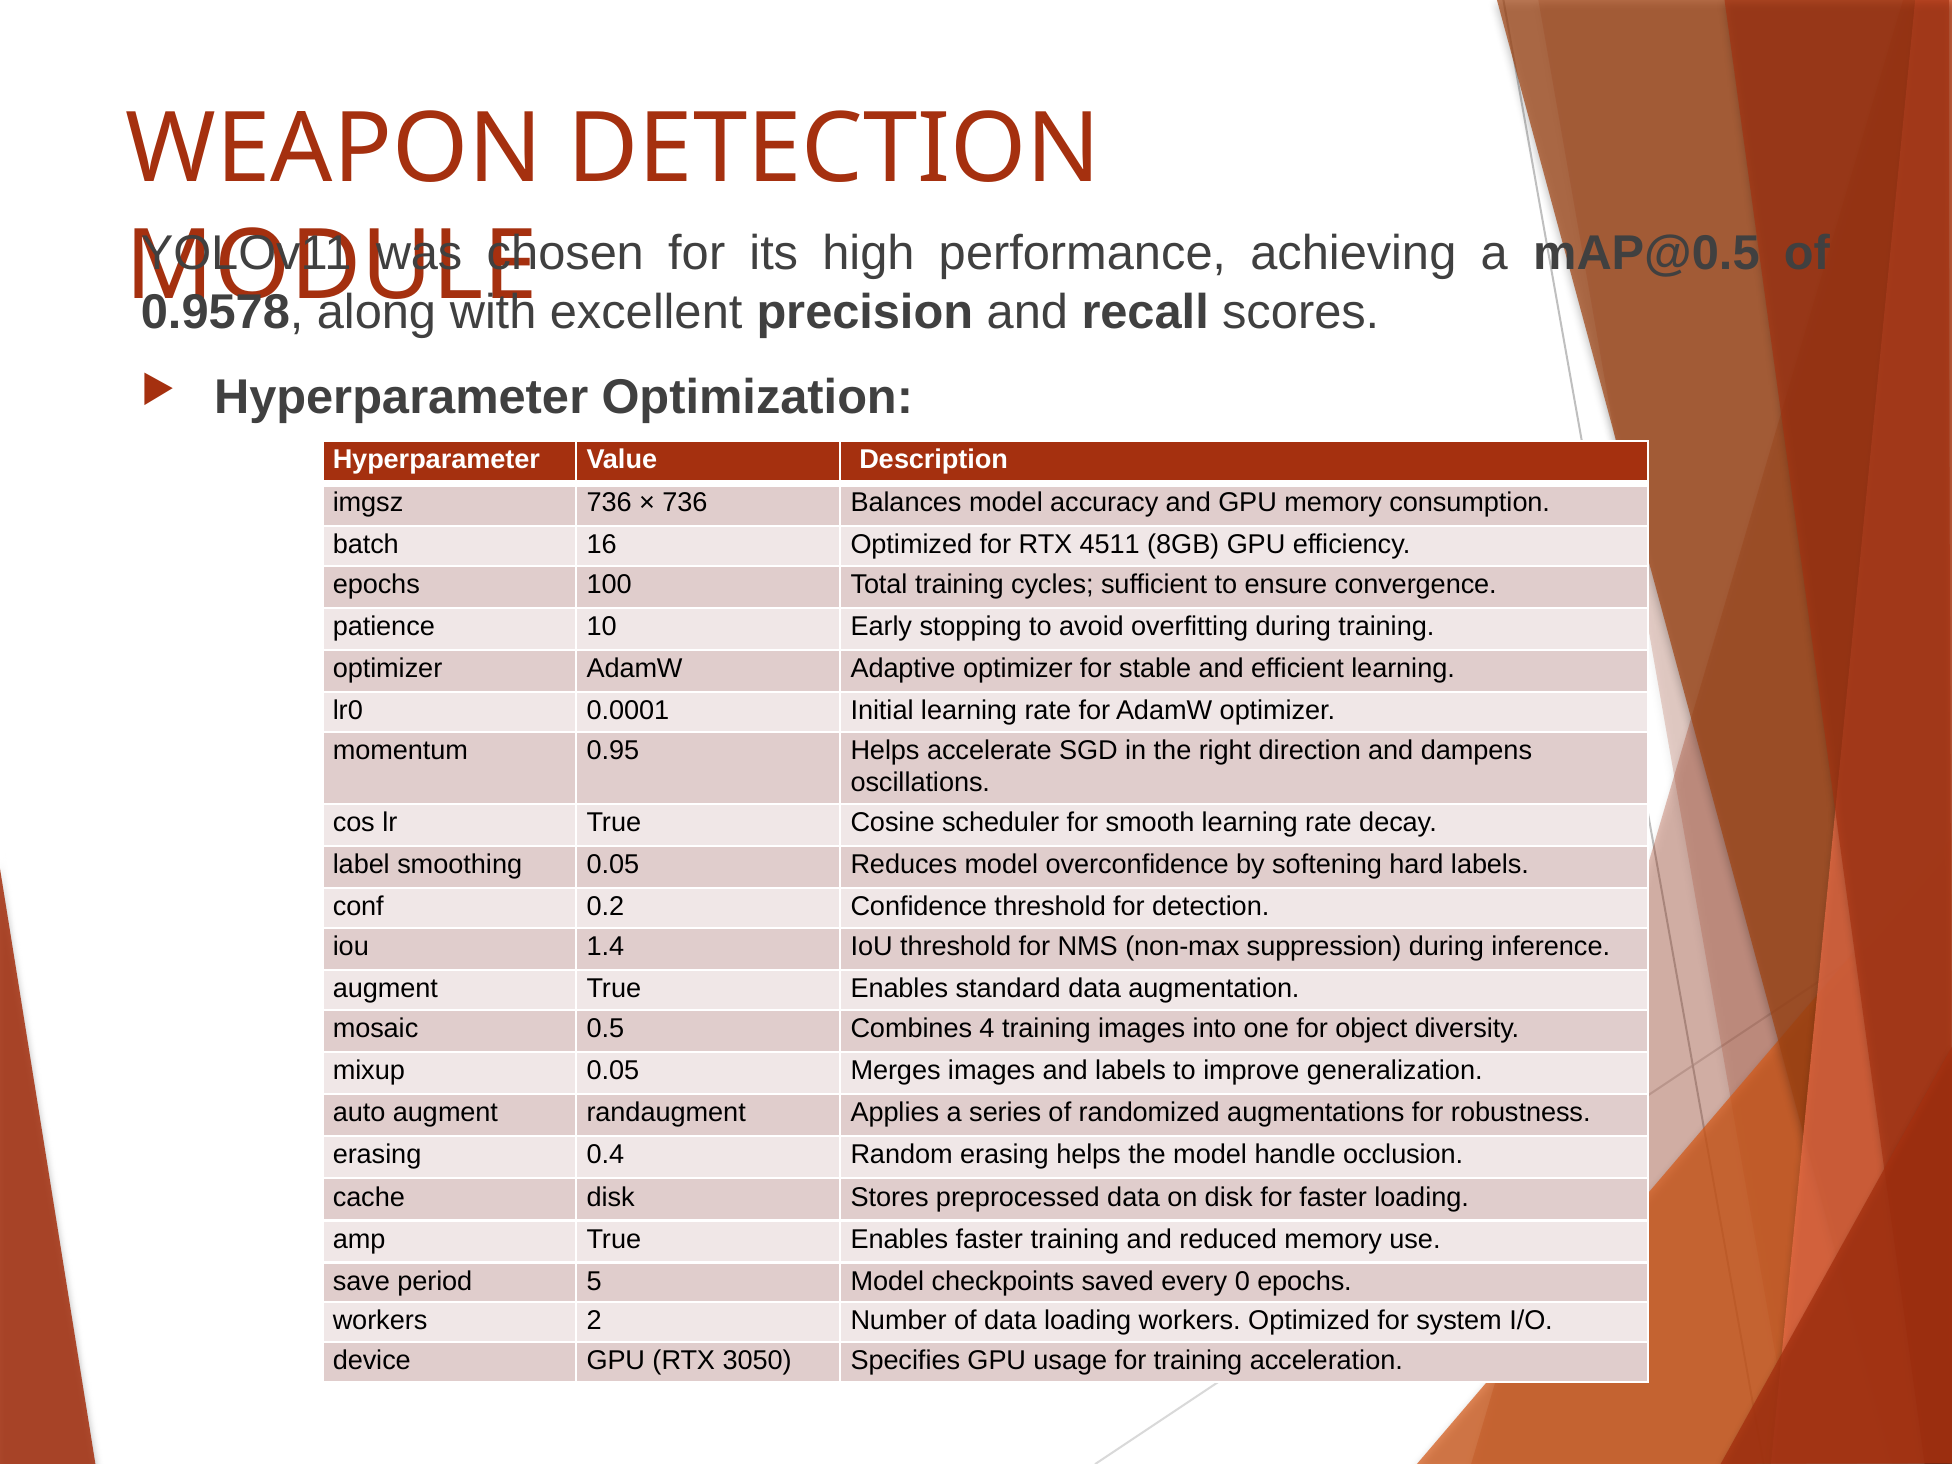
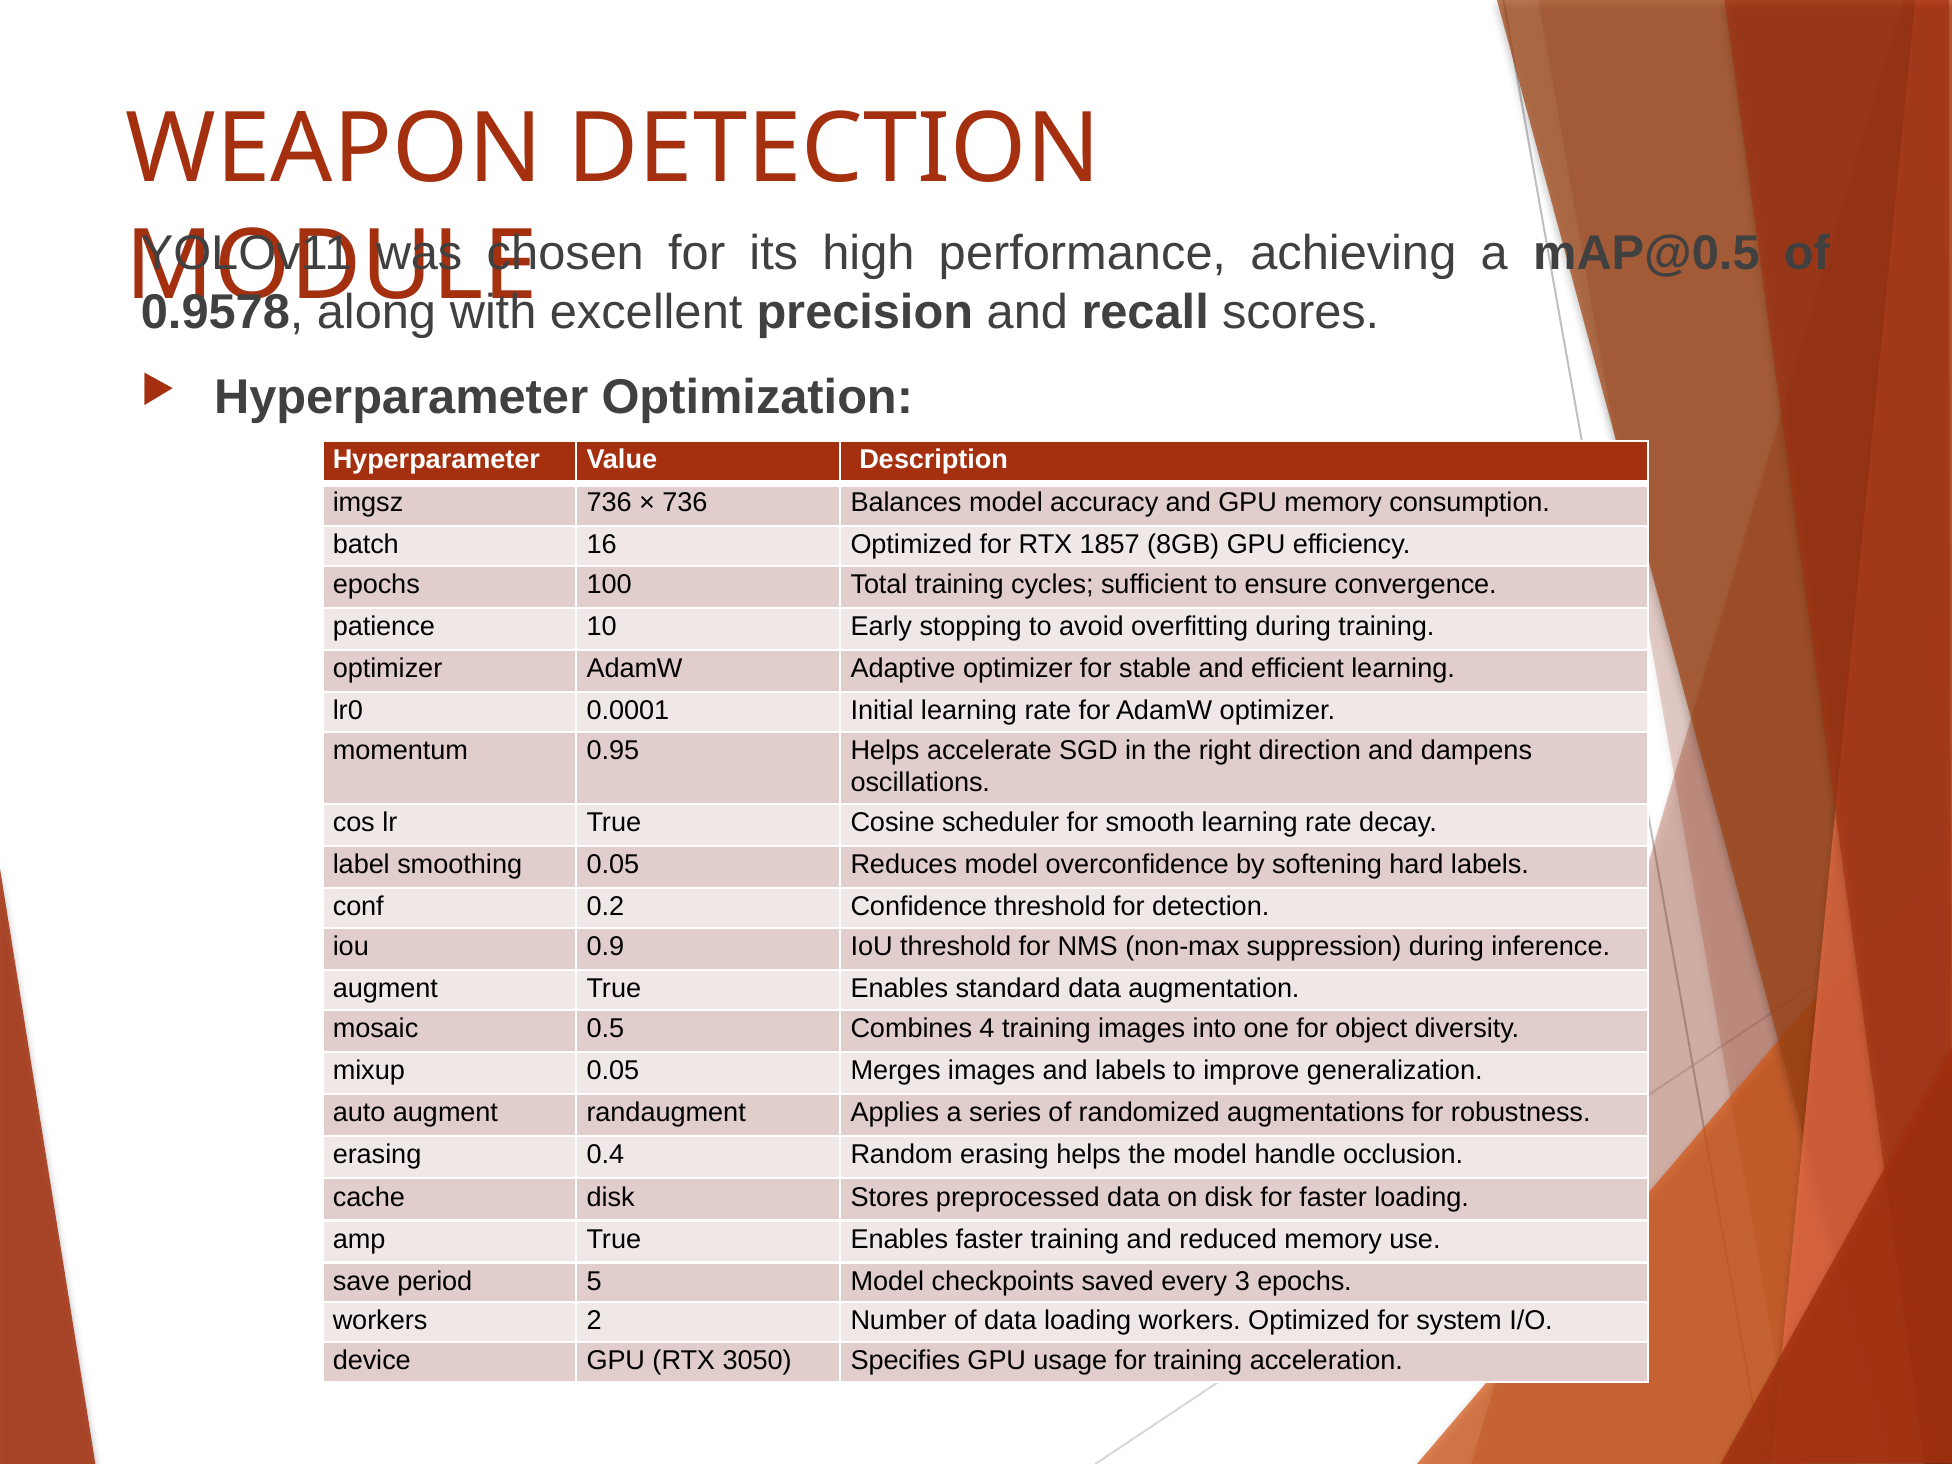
4511: 4511 -> 1857
1.4: 1.4 -> 0.9
0: 0 -> 3
